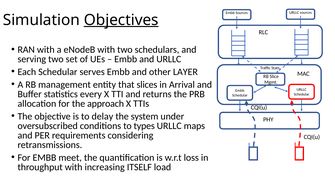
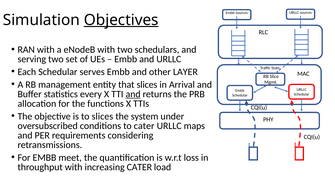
and at (133, 94) underline: none -> present
approach: approach -> functions
to delay: delay -> slices
to types: types -> cater
increasing ITSELF: ITSELF -> CATER
